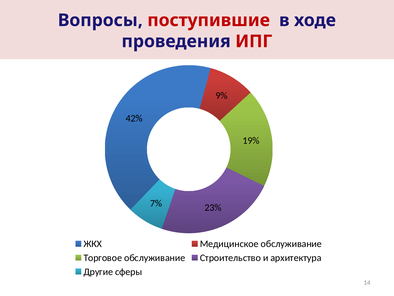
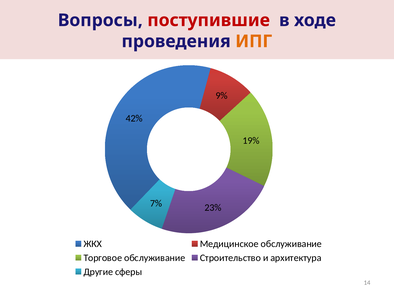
ИПГ colour: red -> orange
